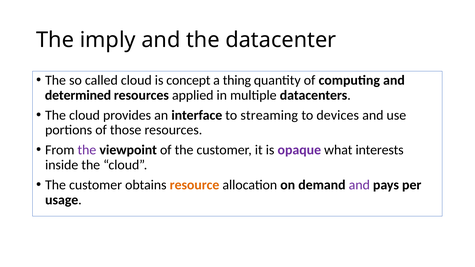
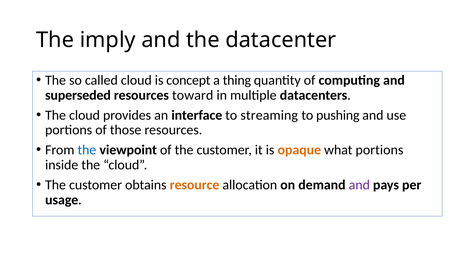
determined: determined -> superseded
applied: applied -> toward
devices: devices -> pushing
the at (87, 150) colour: purple -> blue
opaque colour: purple -> orange
what interests: interests -> portions
